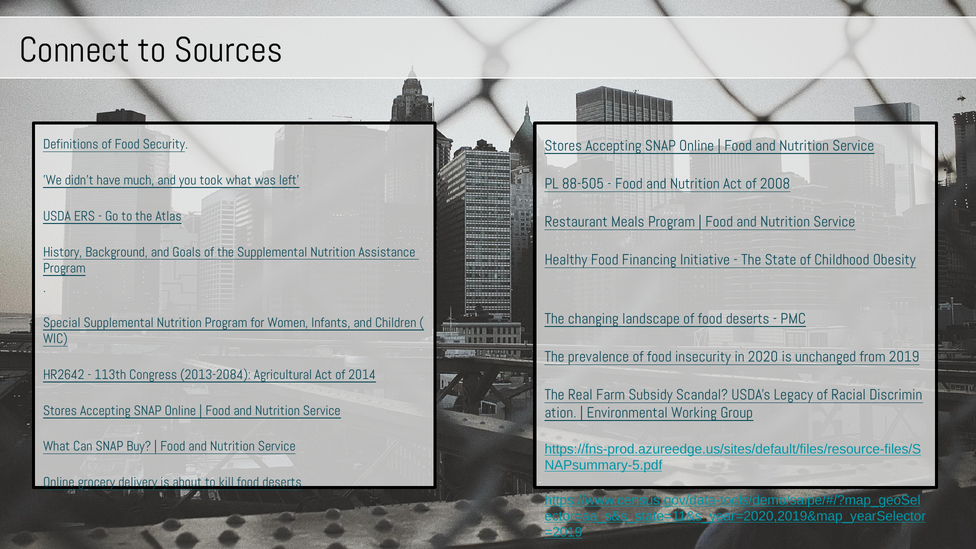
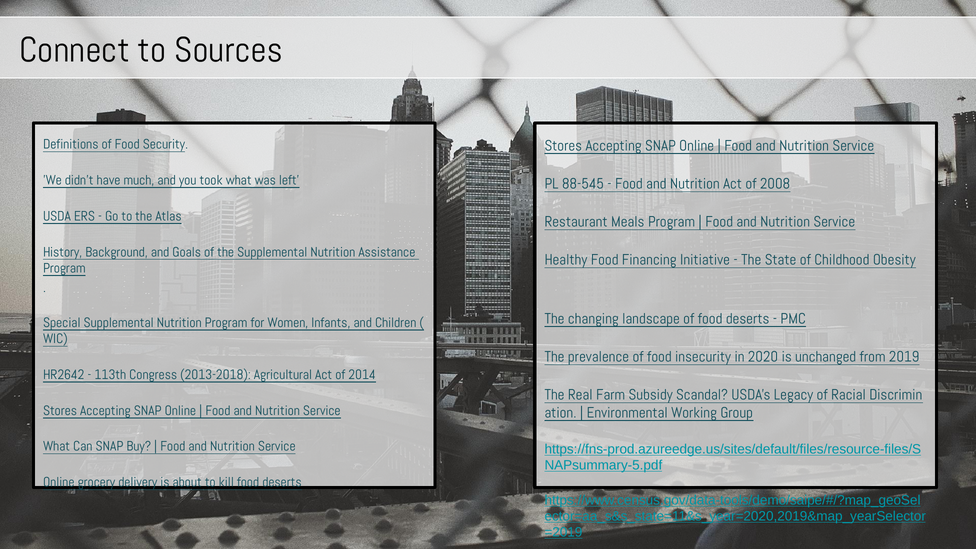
88-505: 88-505 -> 88-545
2013-2084: 2013-2084 -> 2013-2018
